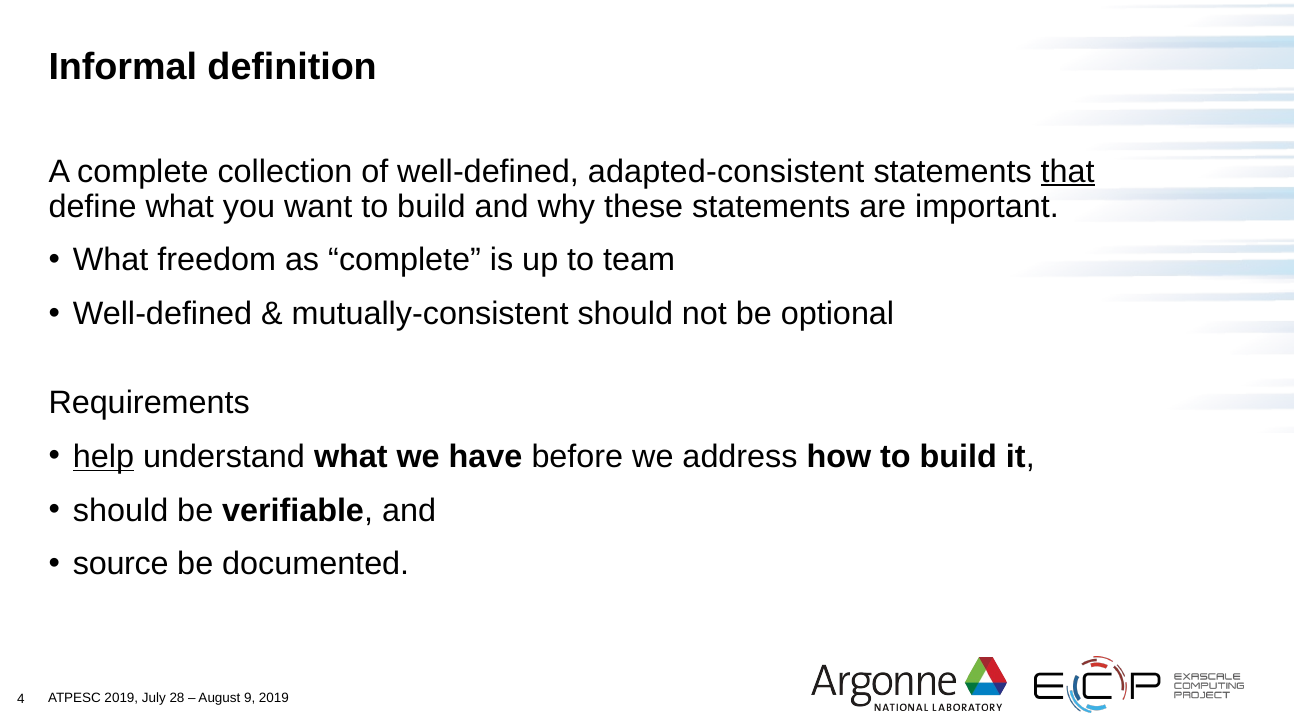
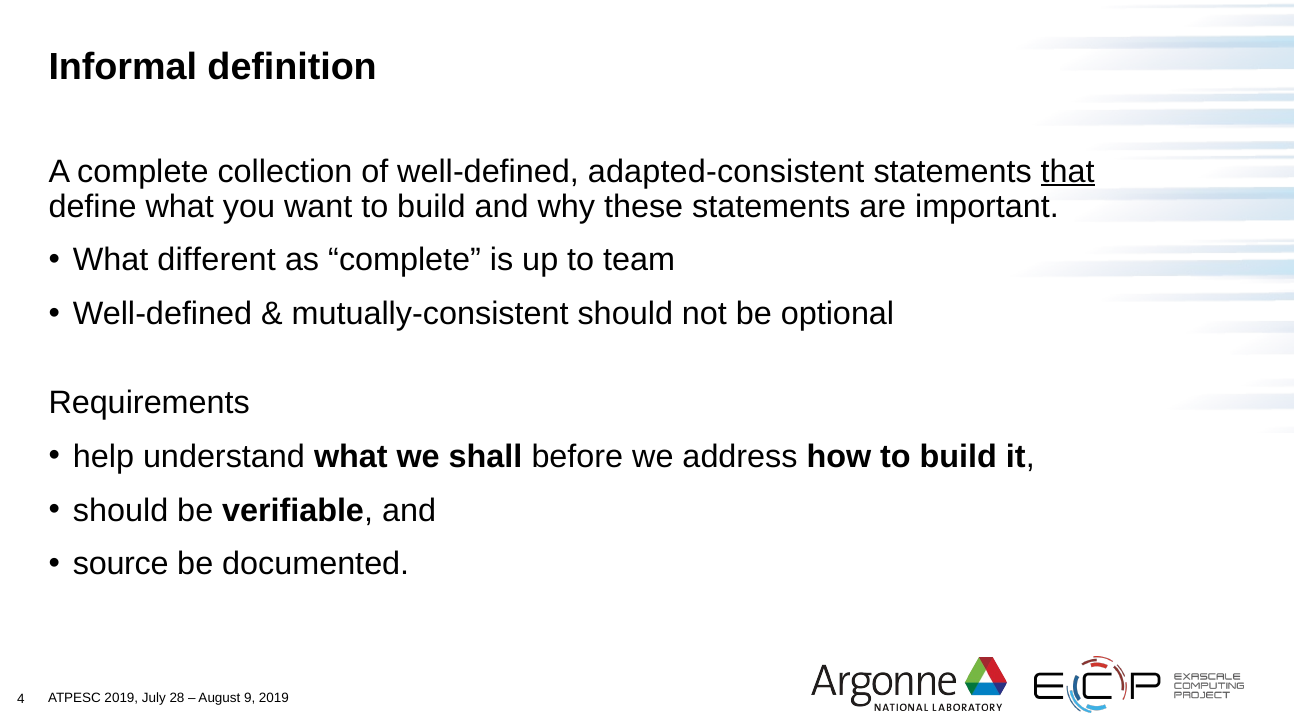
freedom: freedom -> different
help underline: present -> none
have: have -> shall
